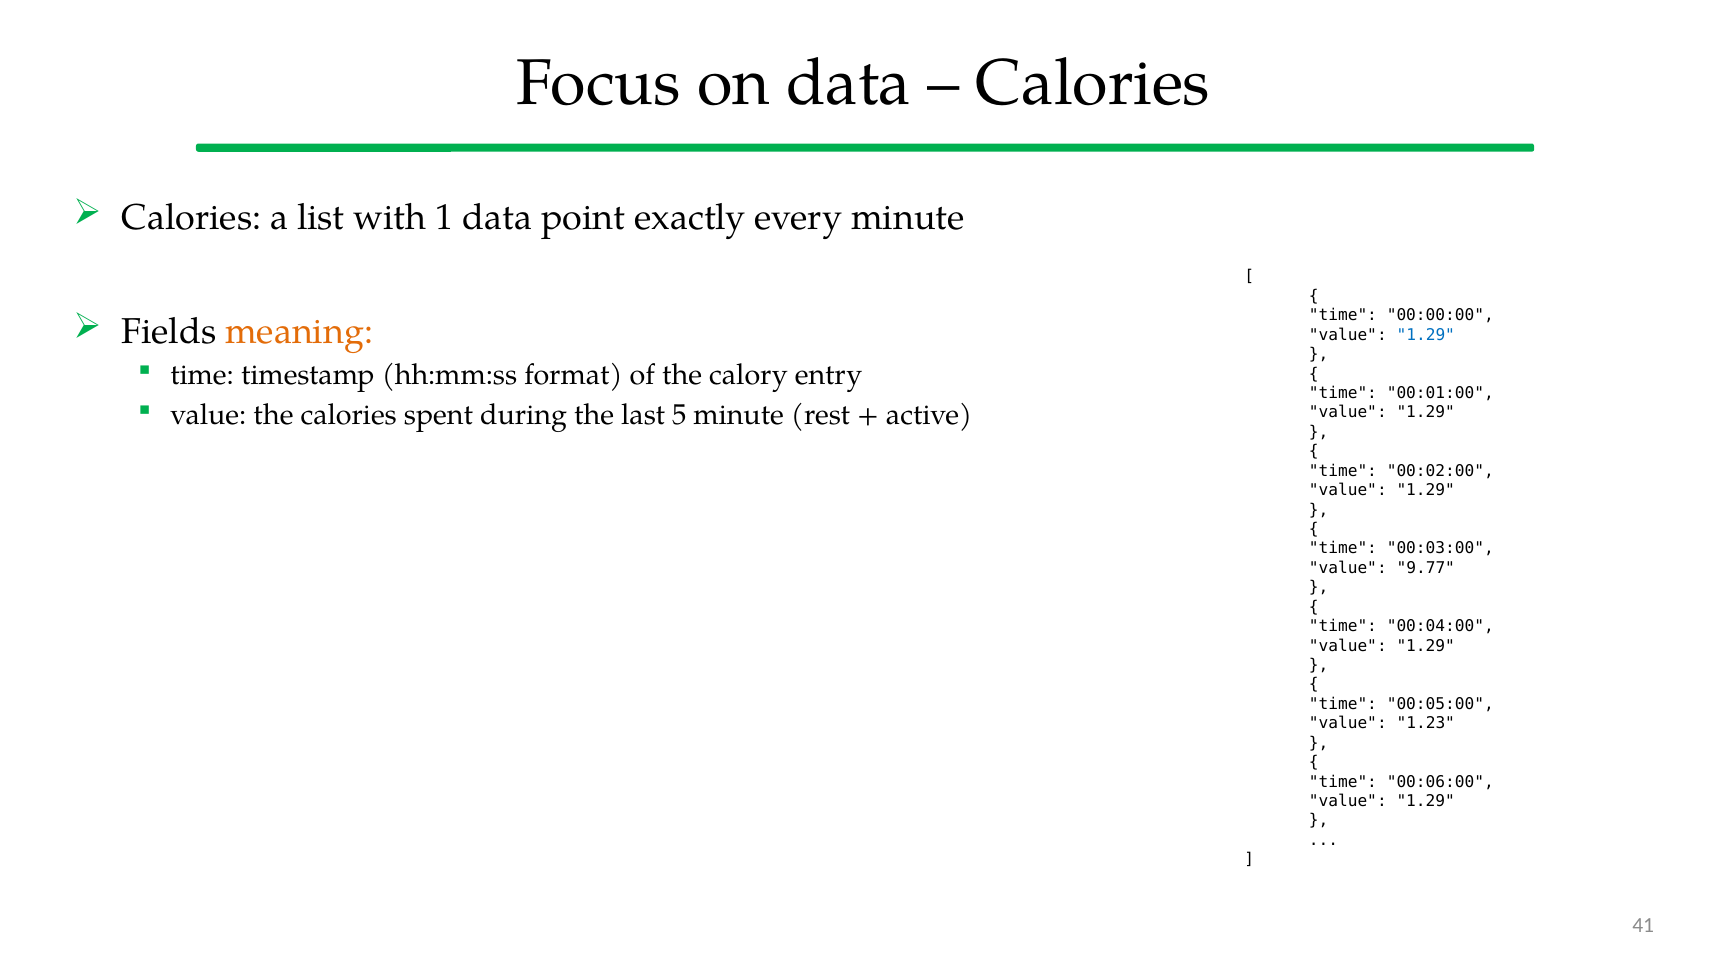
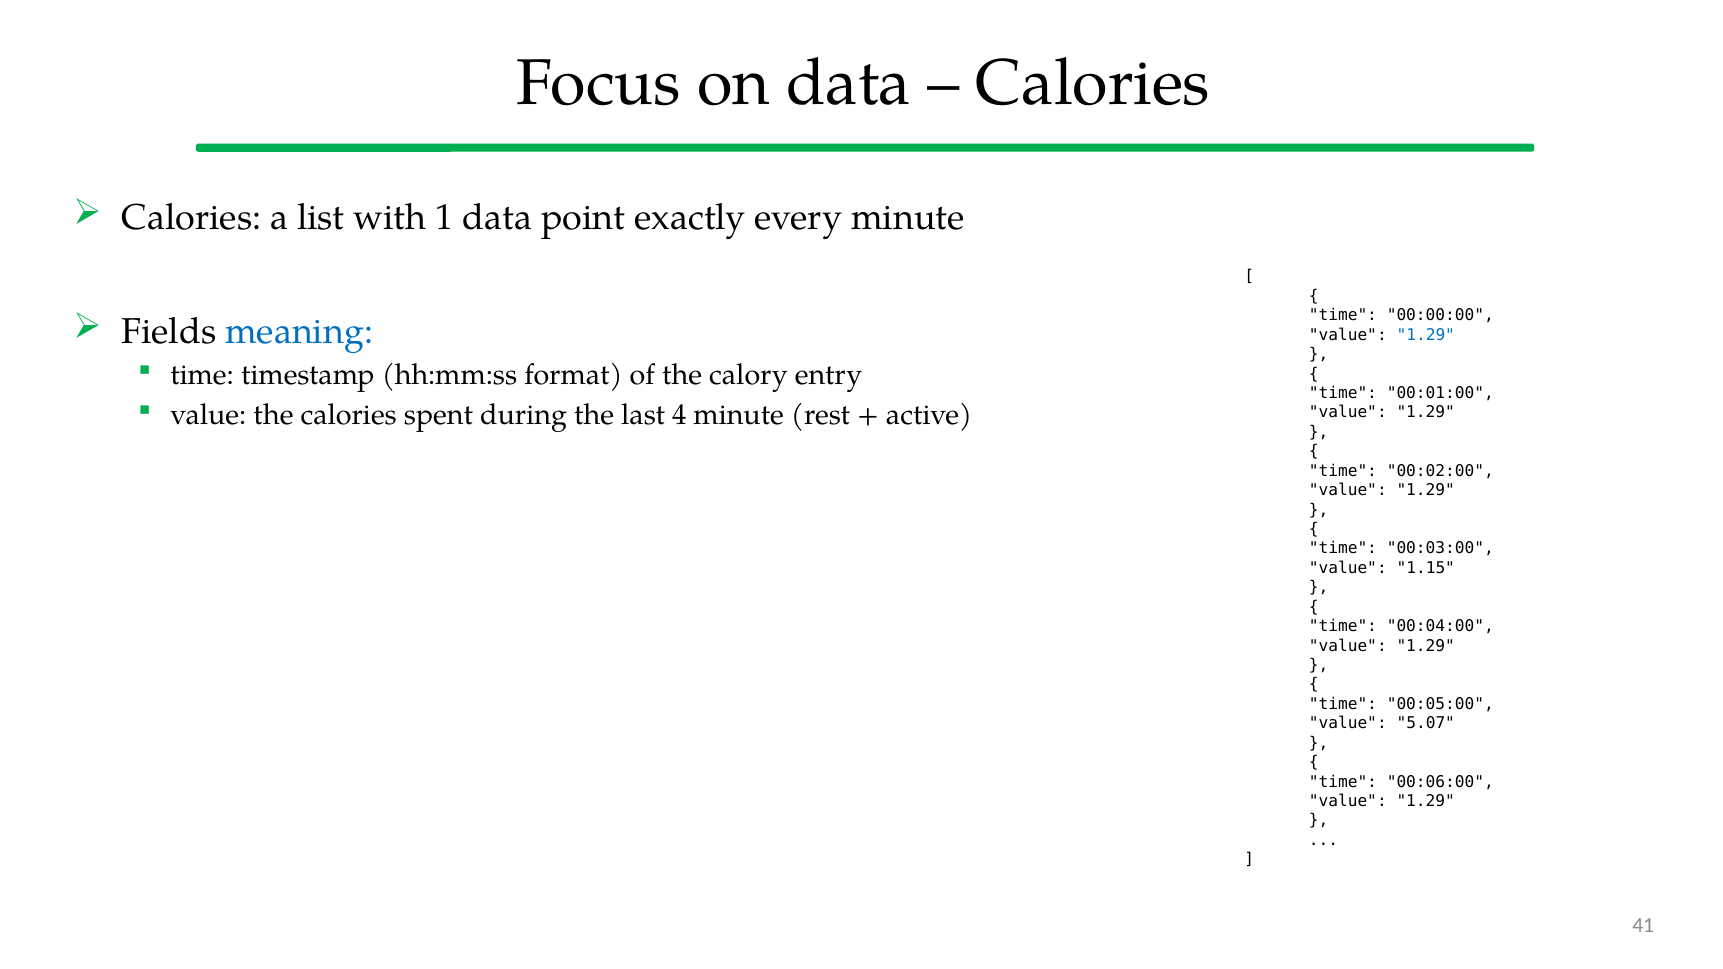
meaning colour: orange -> blue
5: 5 -> 4
9.77: 9.77 -> 1.15
1.23: 1.23 -> 5.07
